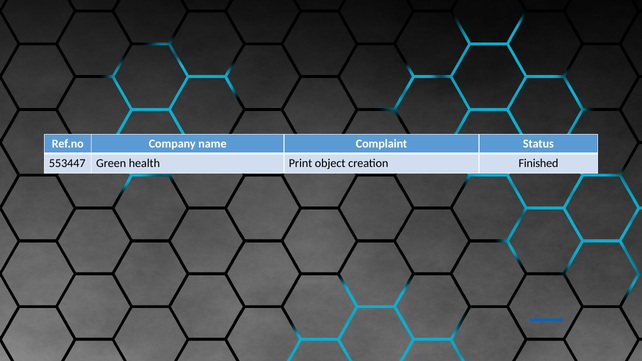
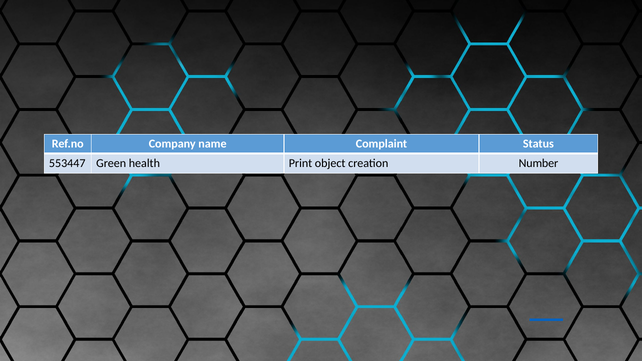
Finished: Finished -> Number
